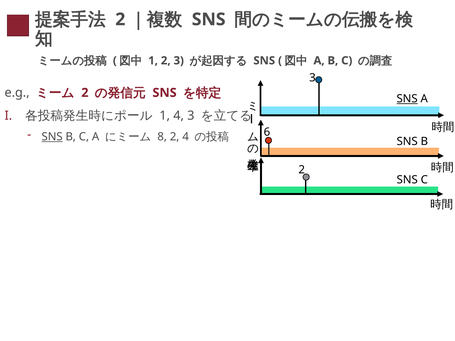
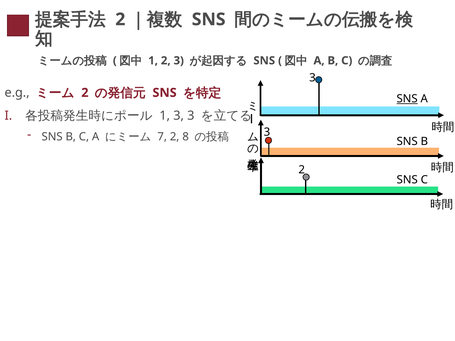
1 4: 4 -> 3
SNS at (52, 137) underline: present -> none
8: 8 -> 7
2 4: 4 -> 8
6 at (267, 132): 6 -> 3
